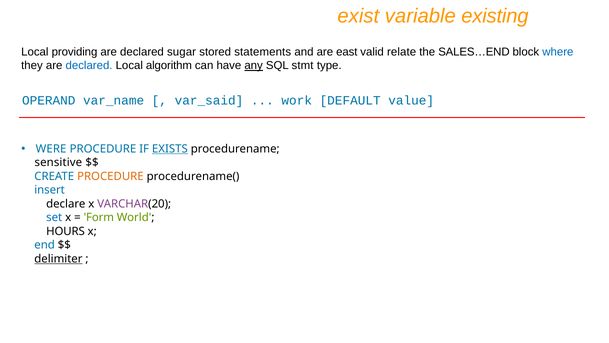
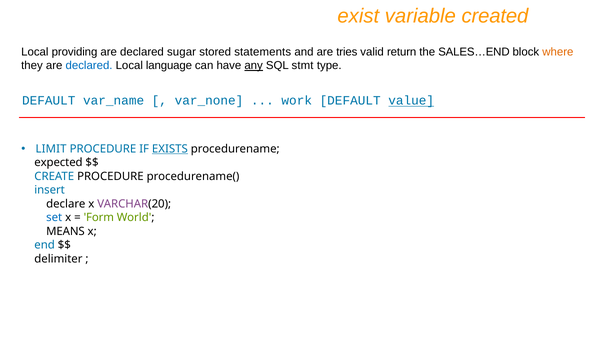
existing: existing -> created
east: east -> tries
relate: relate -> return
where colour: blue -> orange
algorithm: algorithm -> language
OPERAND at (49, 101): OPERAND -> DEFAULT
var_said: var_said -> var_none
value underline: none -> present
WERE: WERE -> LIMIT
sensitive: sensitive -> expected
PROCEDURE at (110, 176) colour: orange -> black
HOURS: HOURS -> MEANS
delimiter underline: present -> none
